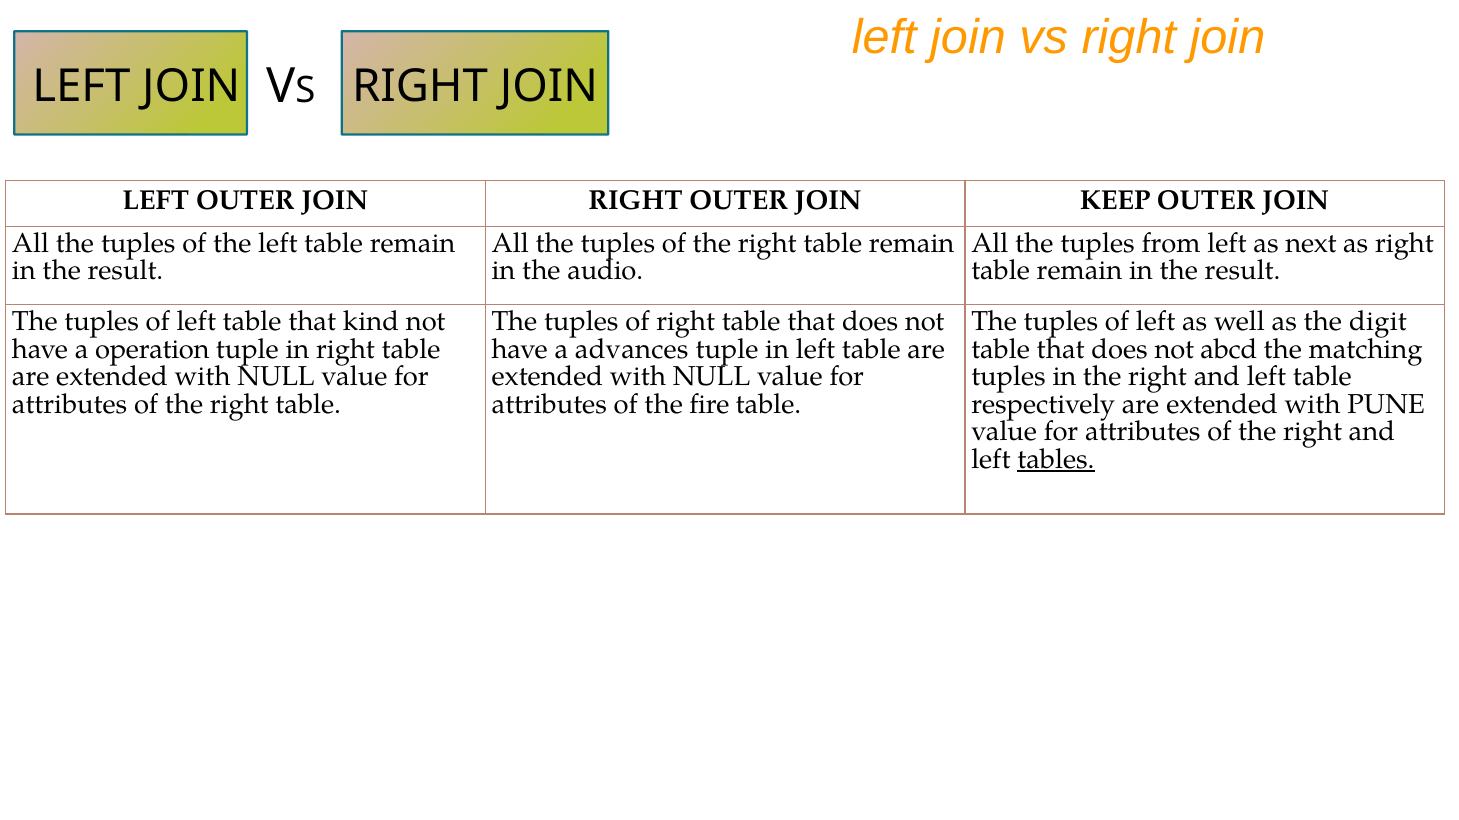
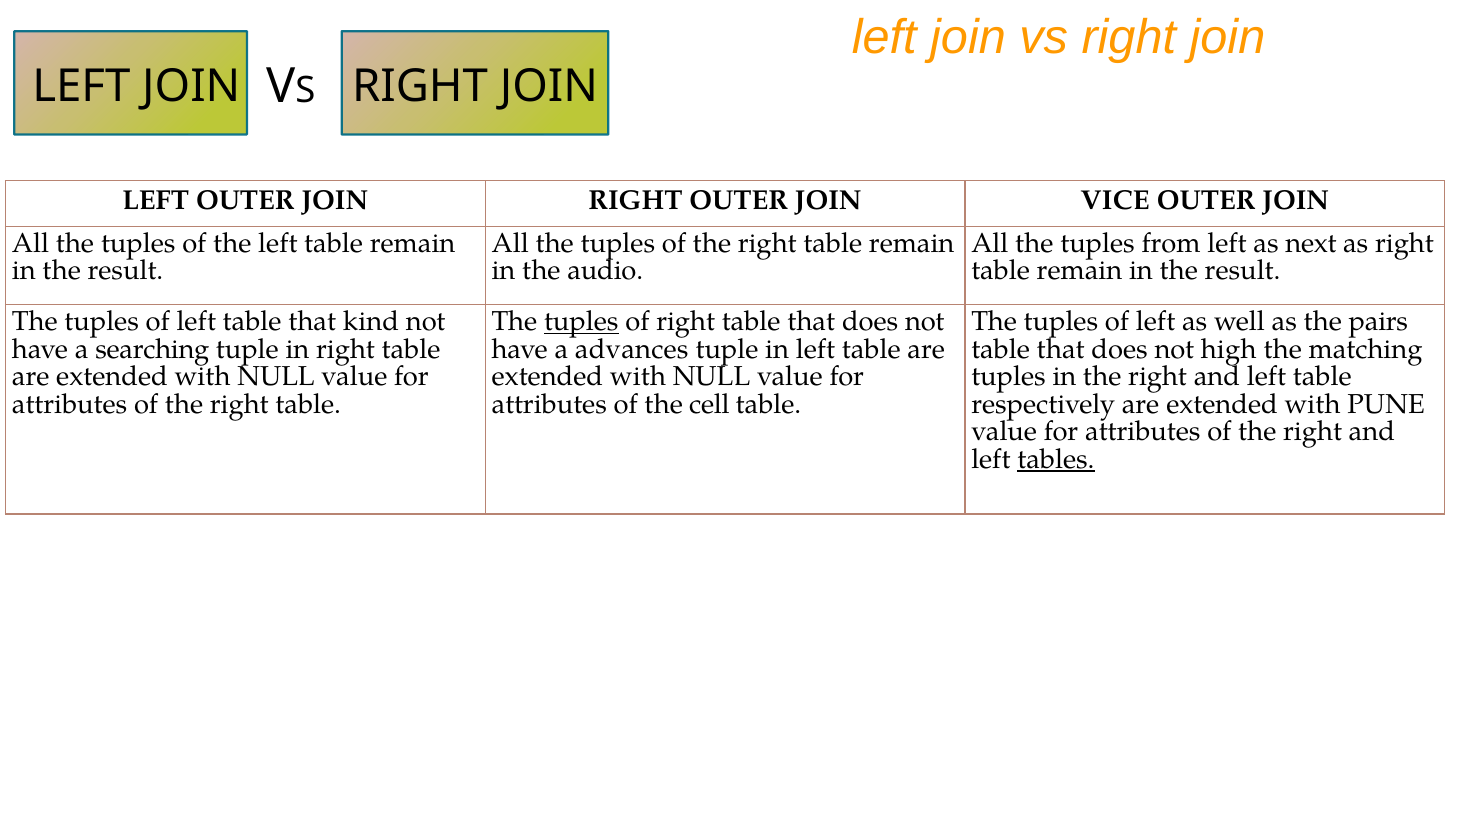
KEEP: KEEP -> VICE
tuples at (581, 322) underline: none -> present
digit: digit -> pairs
operation: operation -> searching
abcd: abcd -> high
fire: fire -> cell
